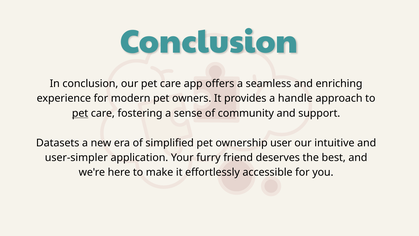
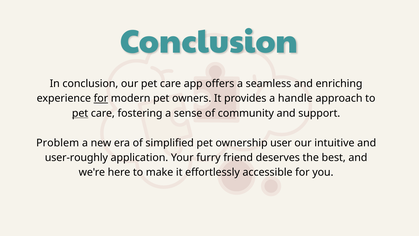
for at (101, 98) underline: none -> present
Datasets: Datasets -> Problem
user-simpler: user-simpler -> user-roughly
